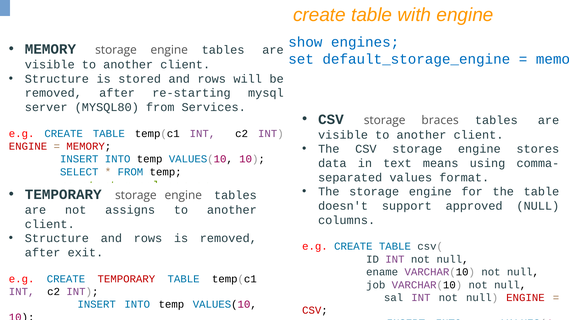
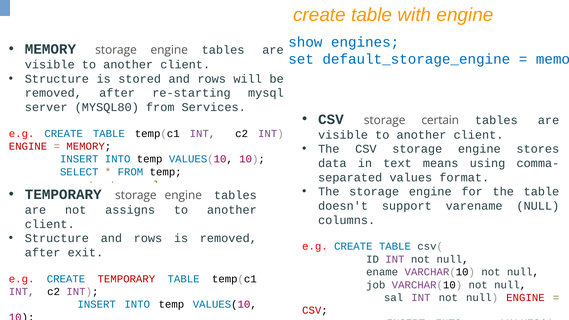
braces: braces -> certain
approved: approved -> varename
